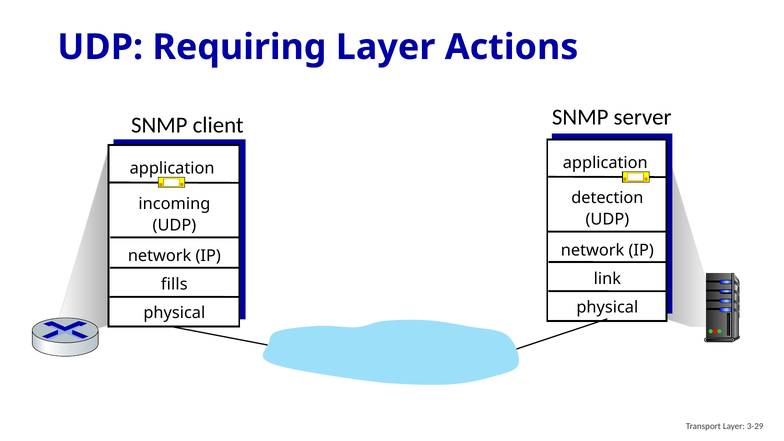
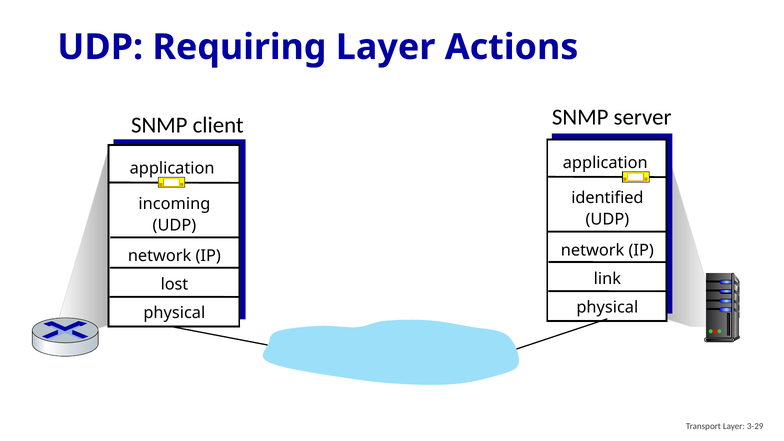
detection: detection -> identified
fills: fills -> lost
